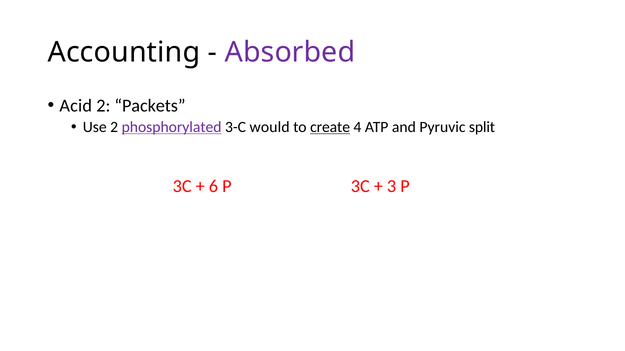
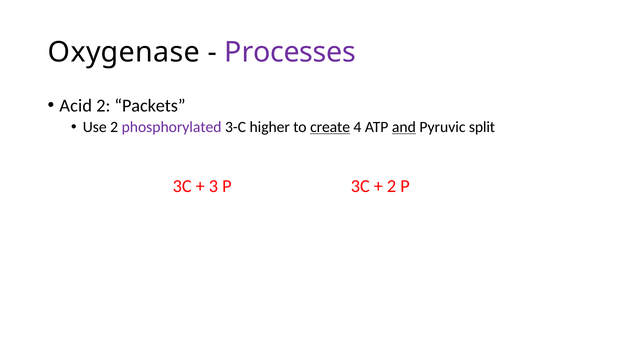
Accounting: Accounting -> Oxygenase
Absorbed: Absorbed -> Processes
phosphorylated underline: present -> none
would: would -> higher
and underline: none -> present
6: 6 -> 3
3 at (392, 187): 3 -> 2
